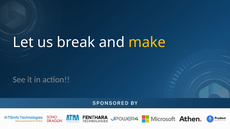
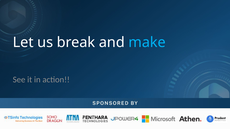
make colour: yellow -> light blue
